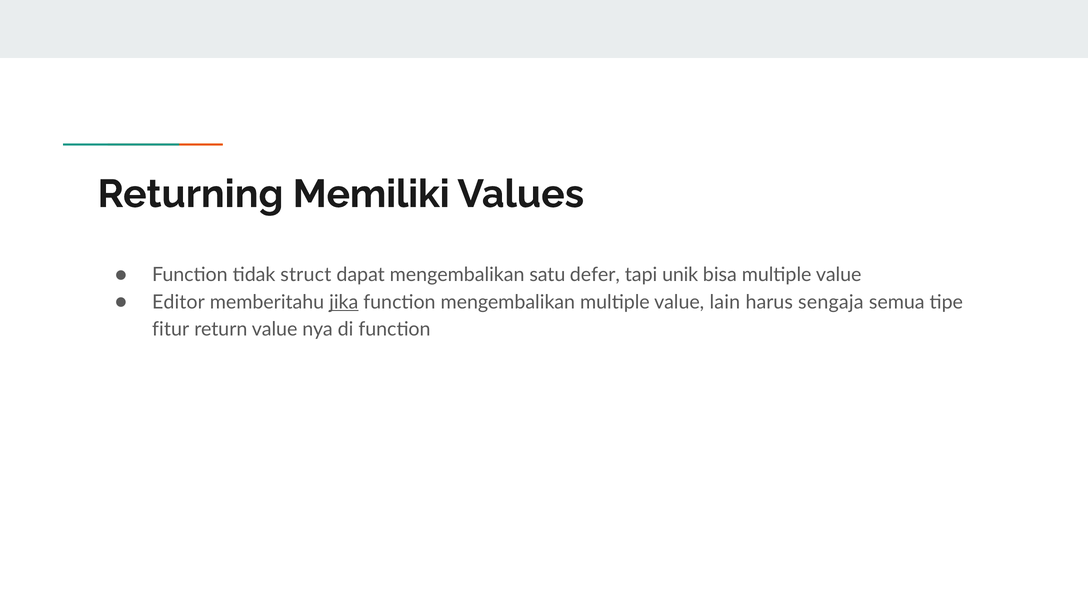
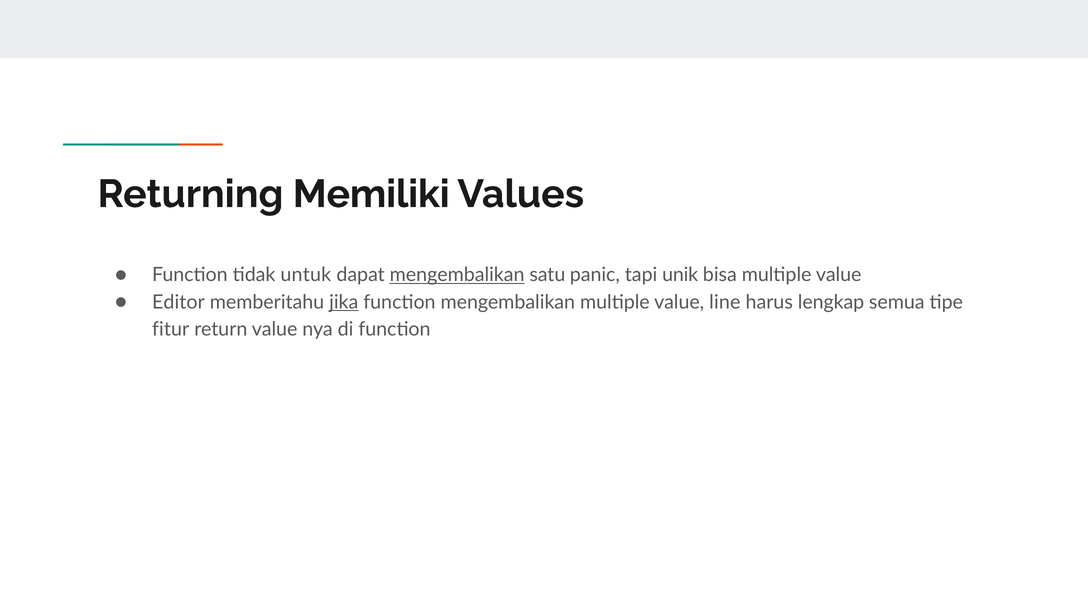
struct: struct -> untuk
mengembalikan at (457, 275) underline: none -> present
defer: defer -> panic
lain: lain -> line
sengaja: sengaja -> lengkap
